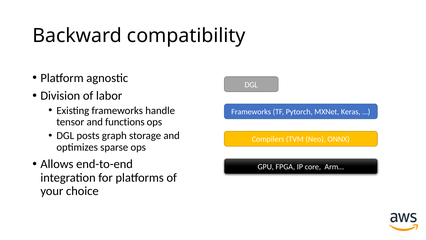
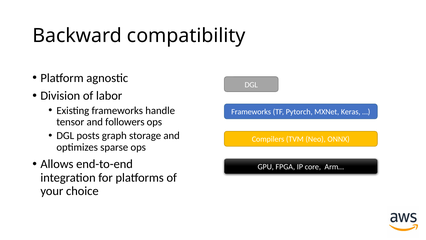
functions: functions -> followers
